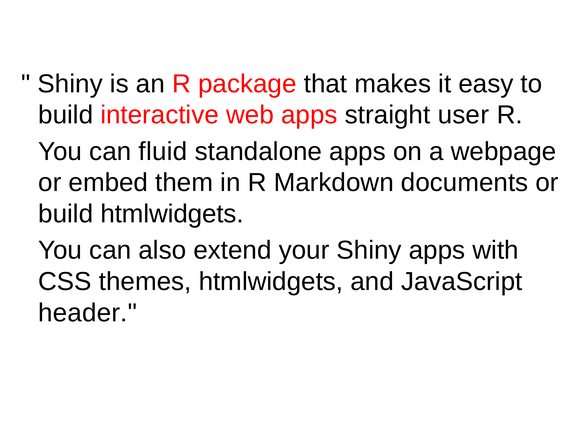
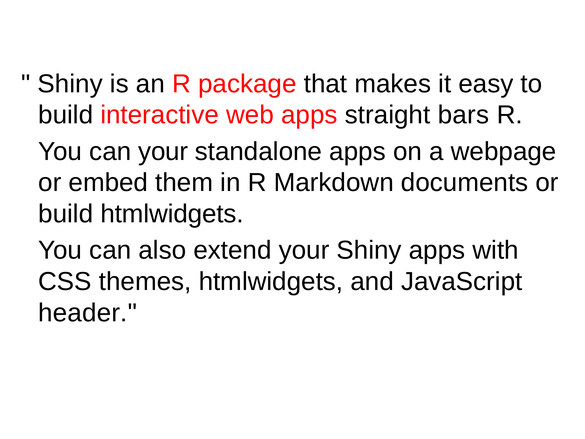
user: user -> bars
can fluid: fluid -> your
